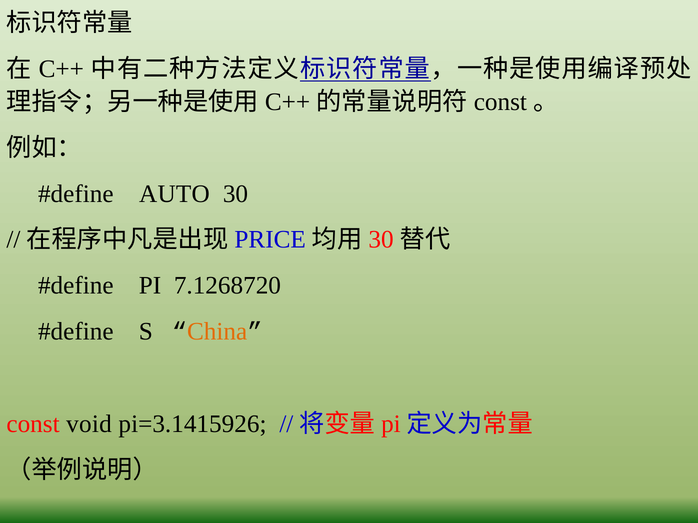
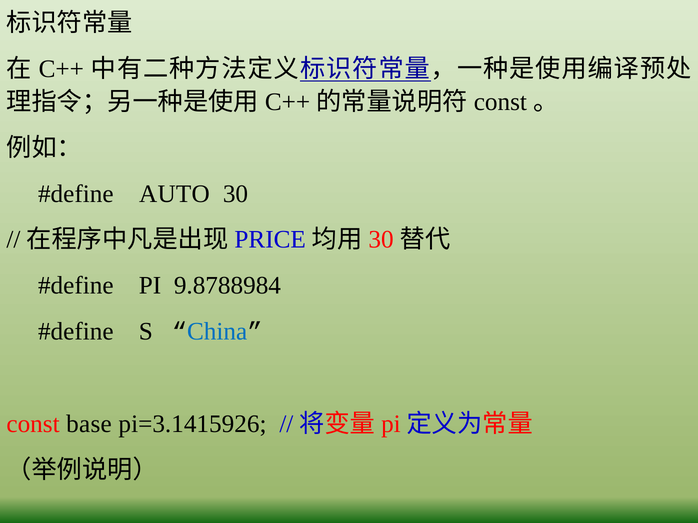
7.1268720: 7.1268720 -> 9.8788984
China colour: orange -> blue
void: void -> base
